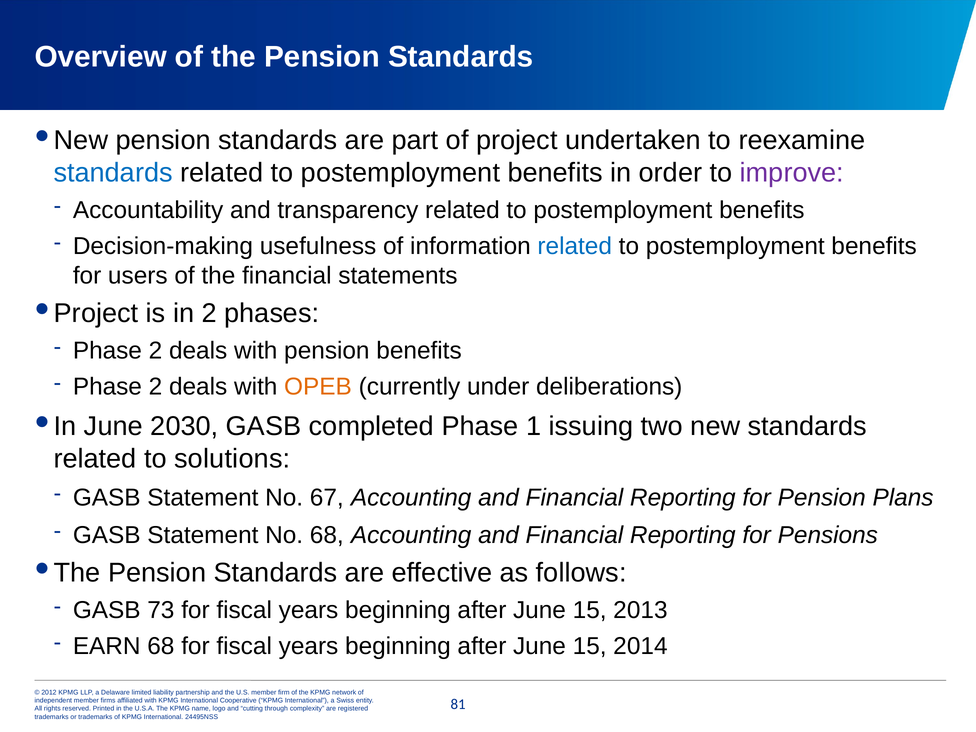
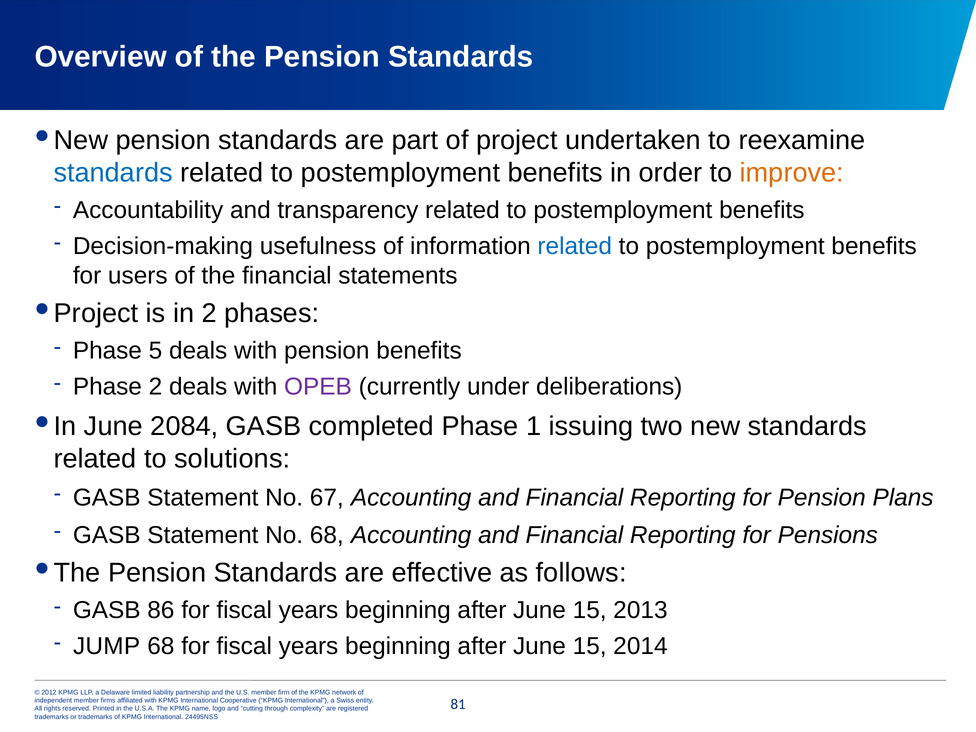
improve colour: purple -> orange
2 at (155, 351): 2 -> 5
OPEB colour: orange -> purple
2030: 2030 -> 2084
73: 73 -> 86
EARN: EARN -> JUMP
